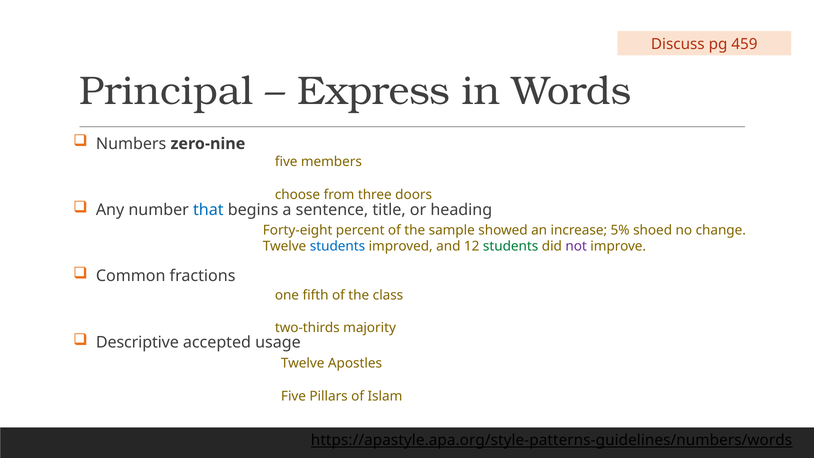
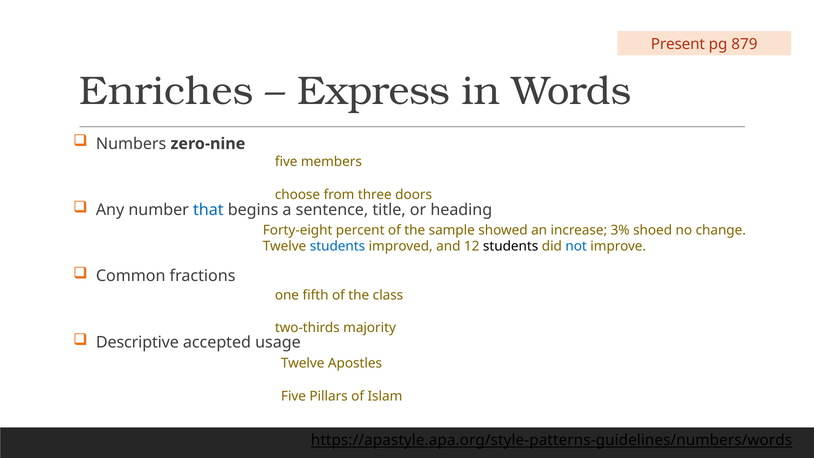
Discuss: Discuss -> Present
459: 459 -> 879
Principal: Principal -> Enriches
5%: 5% -> 3%
students at (511, 246) colour: green -> black
not colour: purple -> blue
